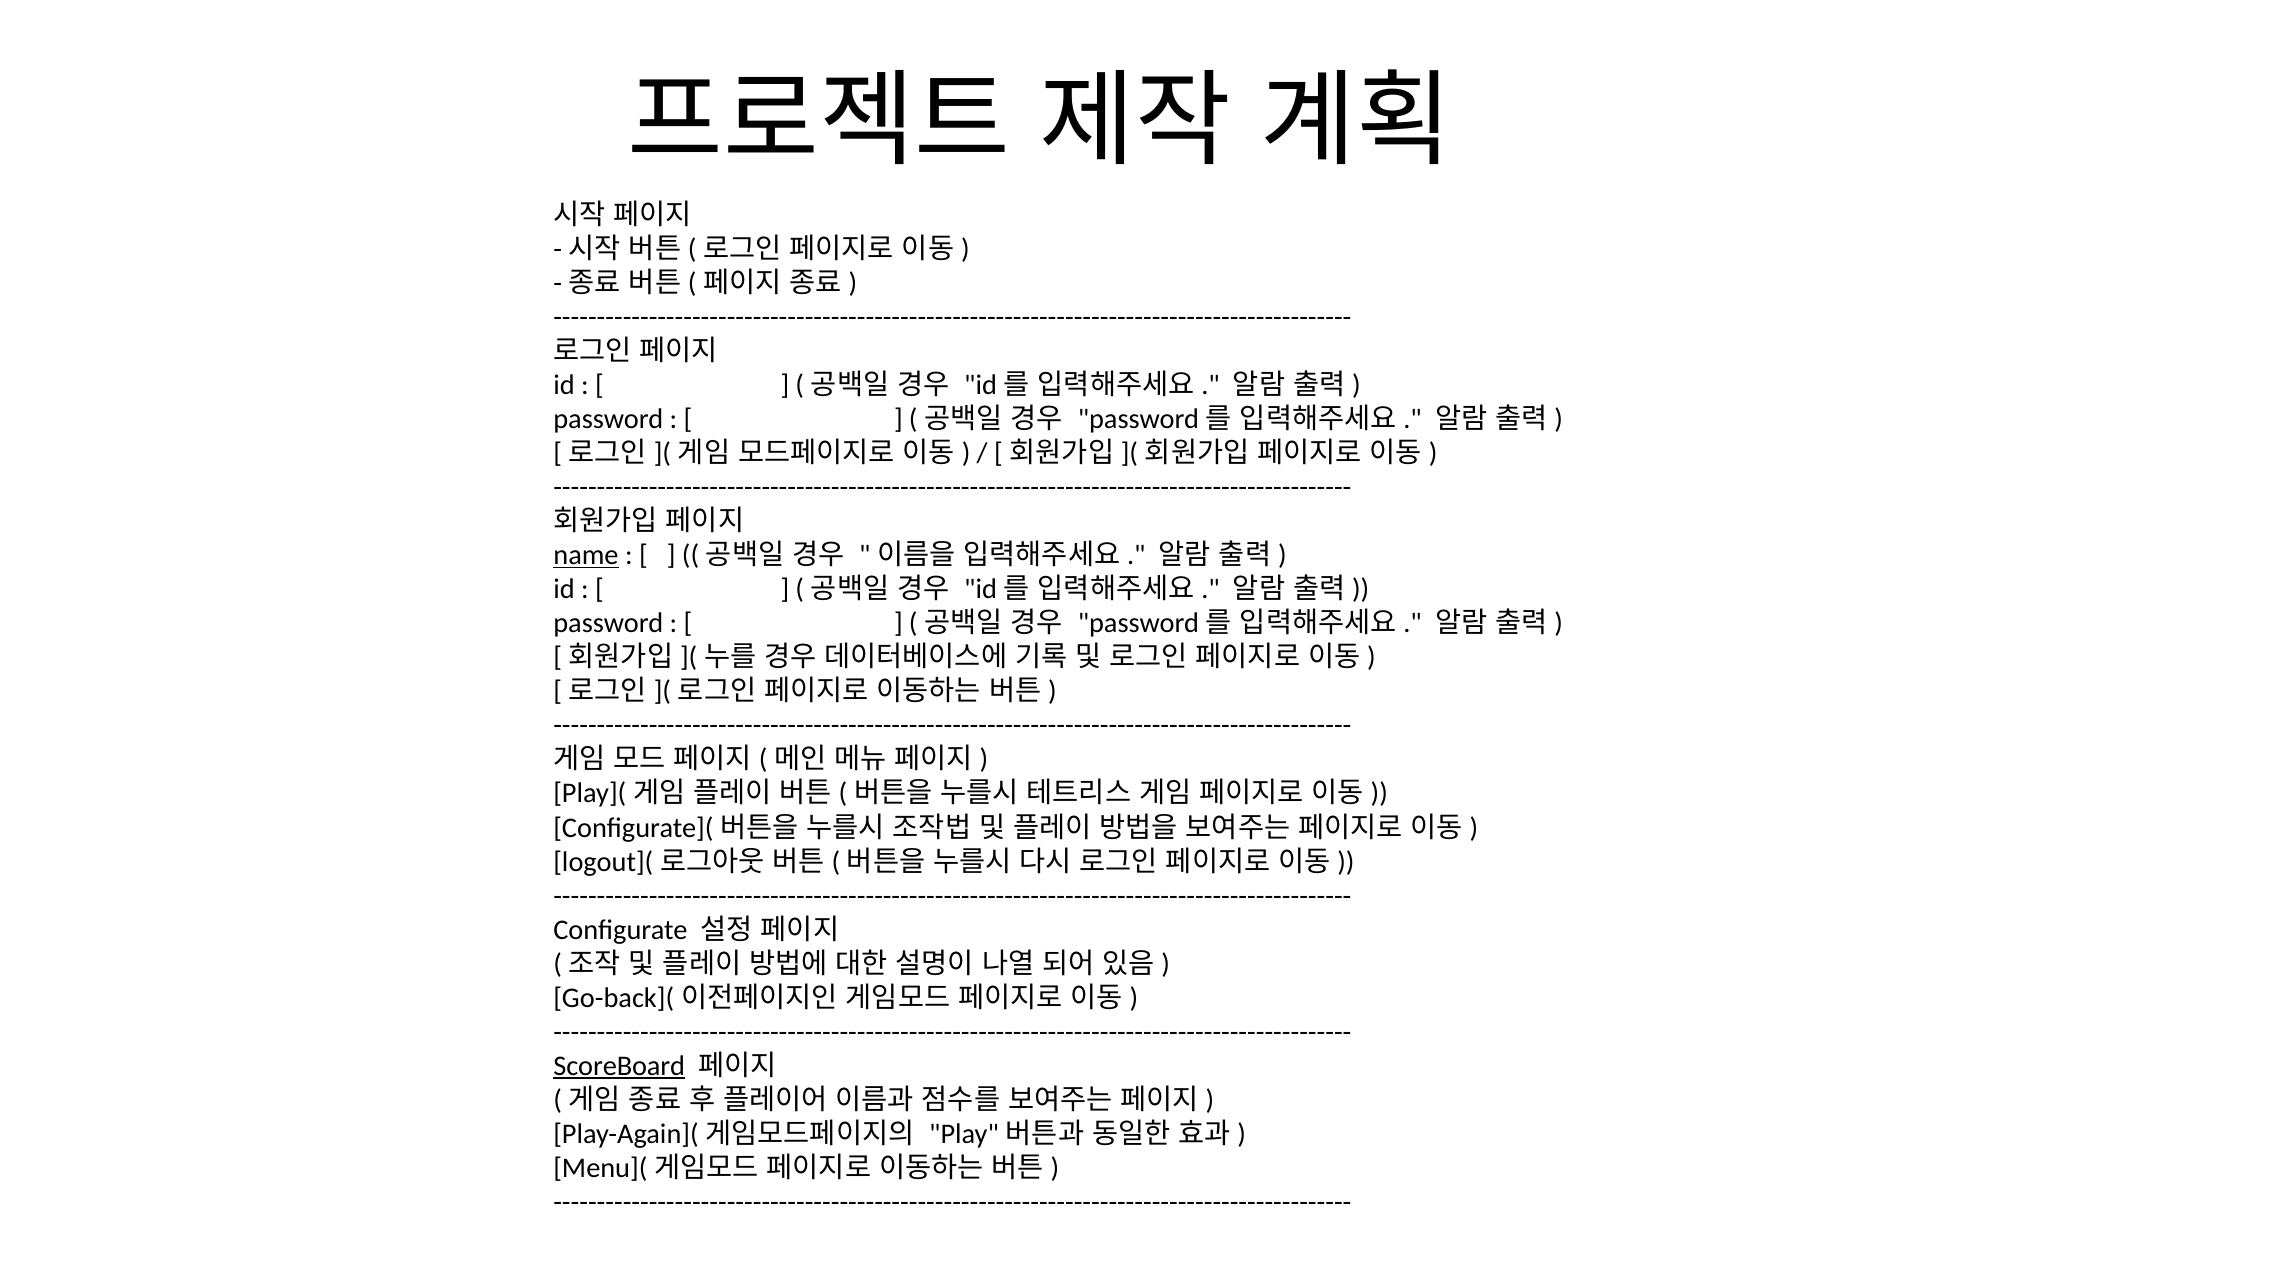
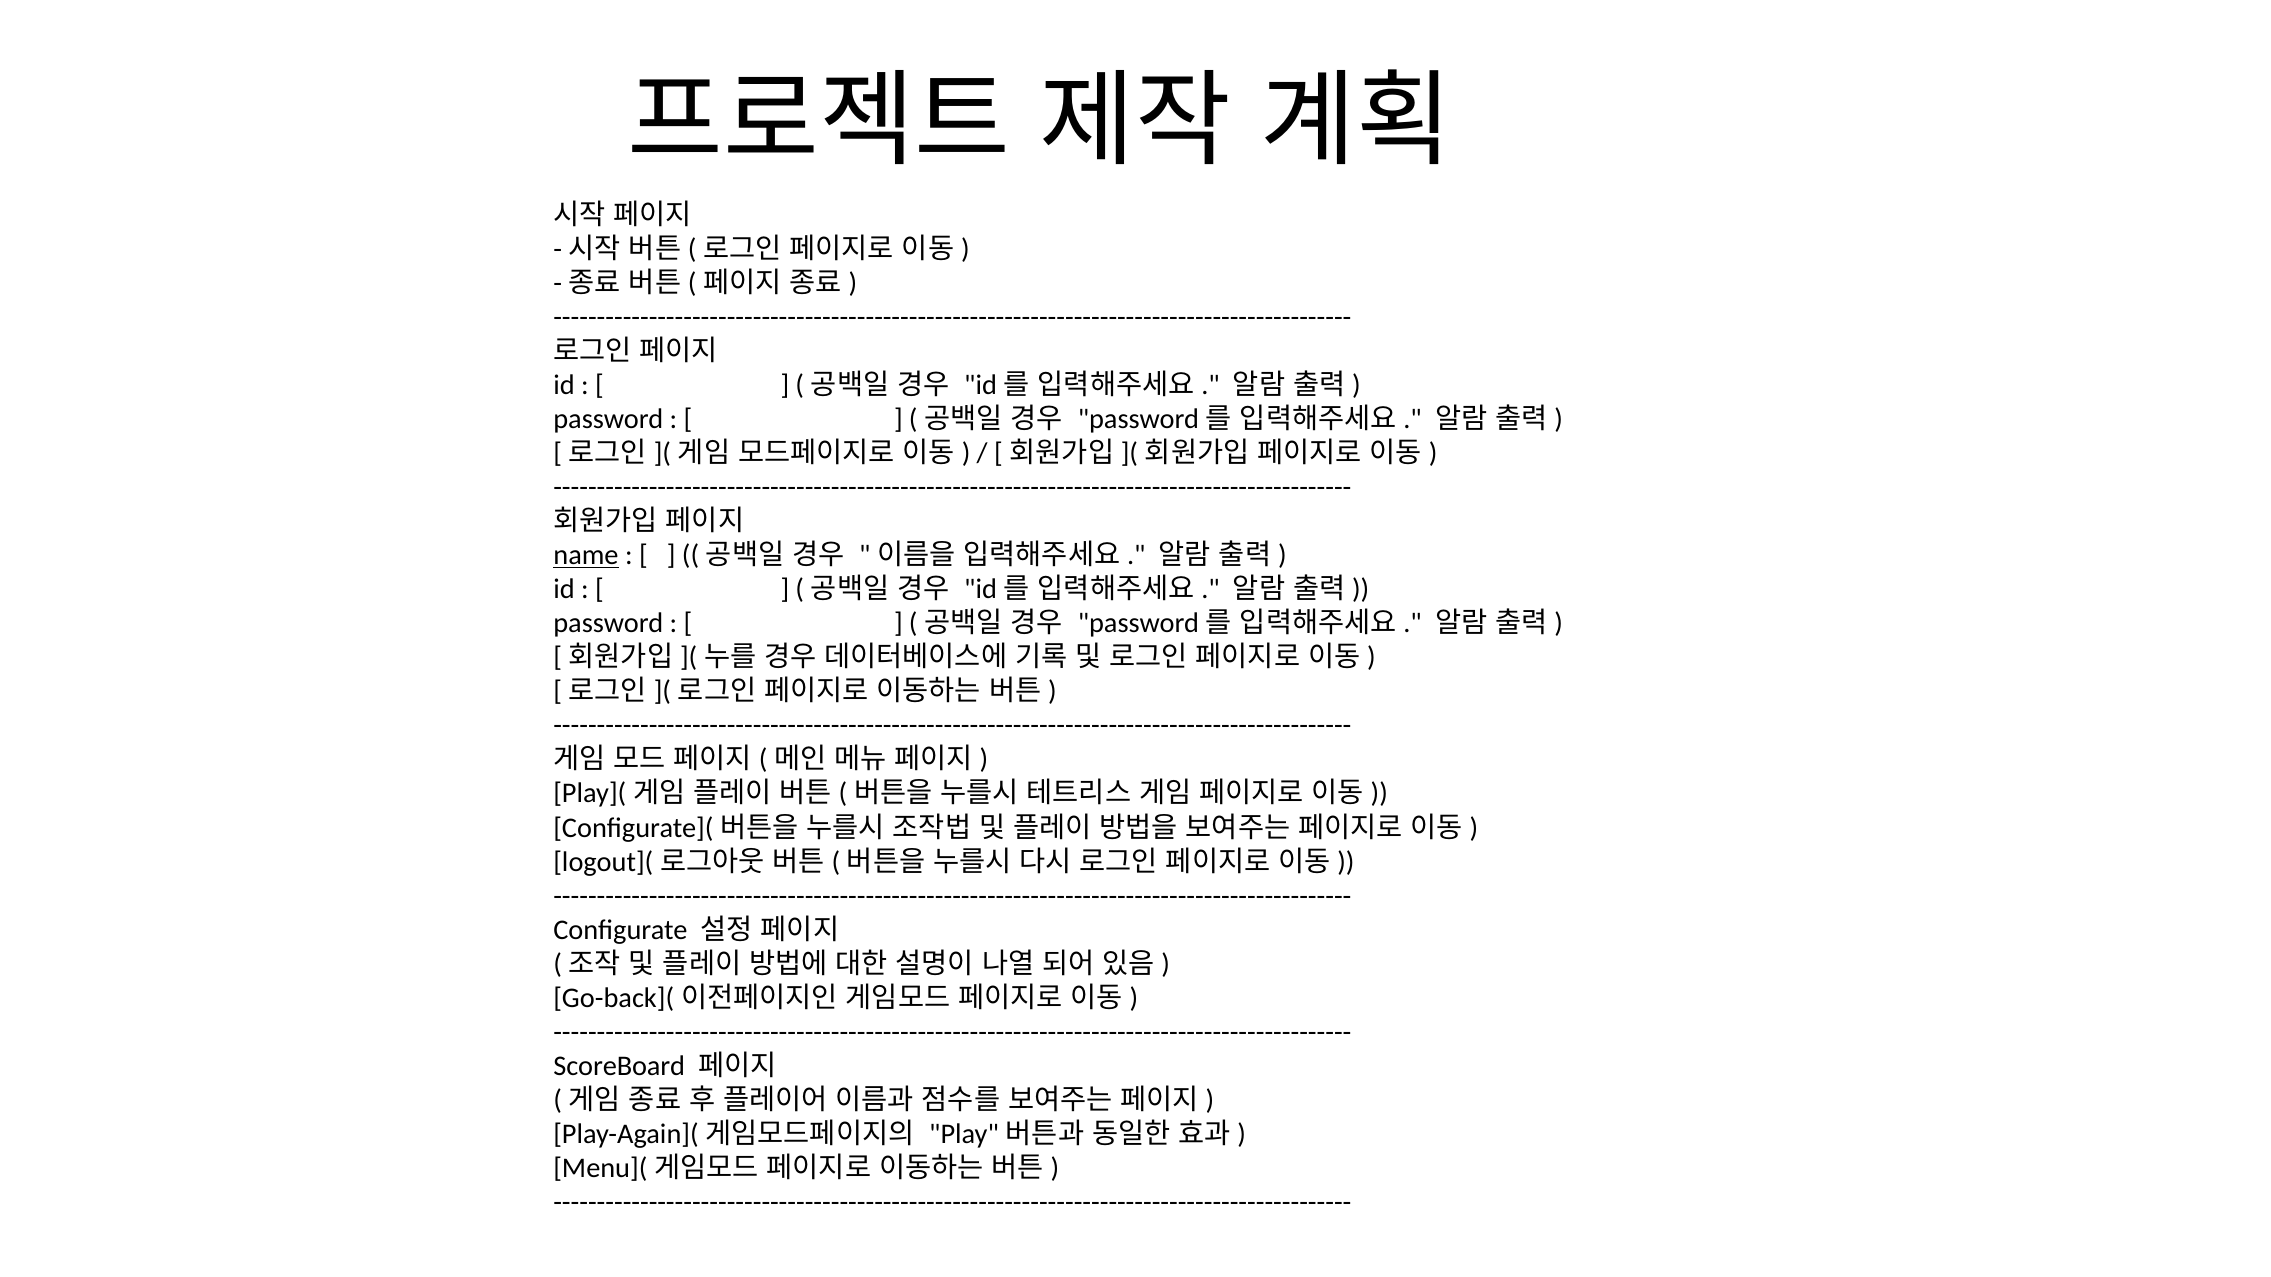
ScoreBoard underline: present -> none
